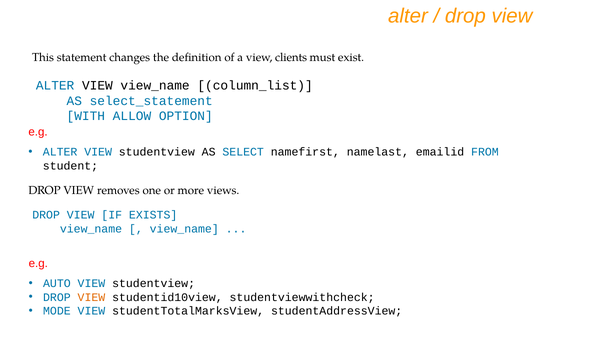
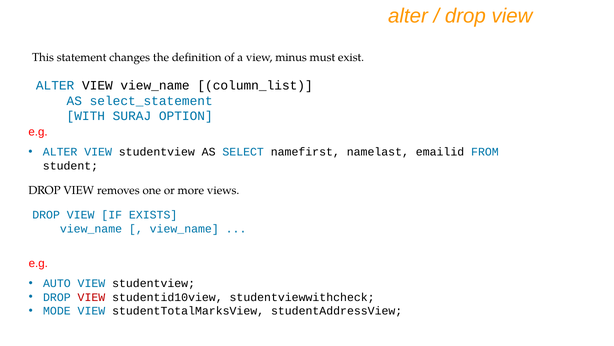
clients: clients -> minus
ALLOW: ALLOW -> SURAJ
VIEW at (91, 297) colour: orange -> red
